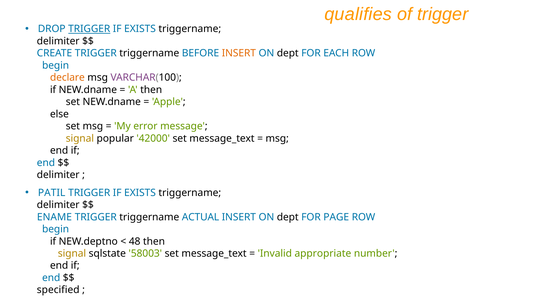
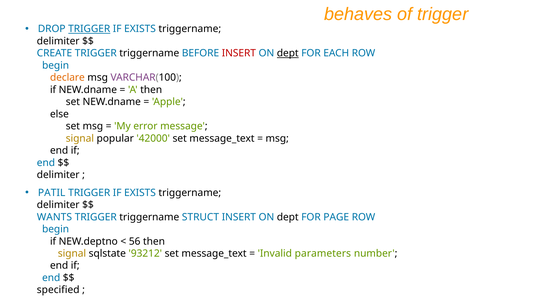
qualifies: qualifies -> behaves
INSERT at (239, 53) colour: orange -> red
dept at (288, 53) underline: none -> present
ENAME: ENAME -> WANTS
ACTUAL: ACTUAL -> STRUCT
48: 48 -> 56
58003: 58003 -> 93212
appropriate: appropriate -> parameters
